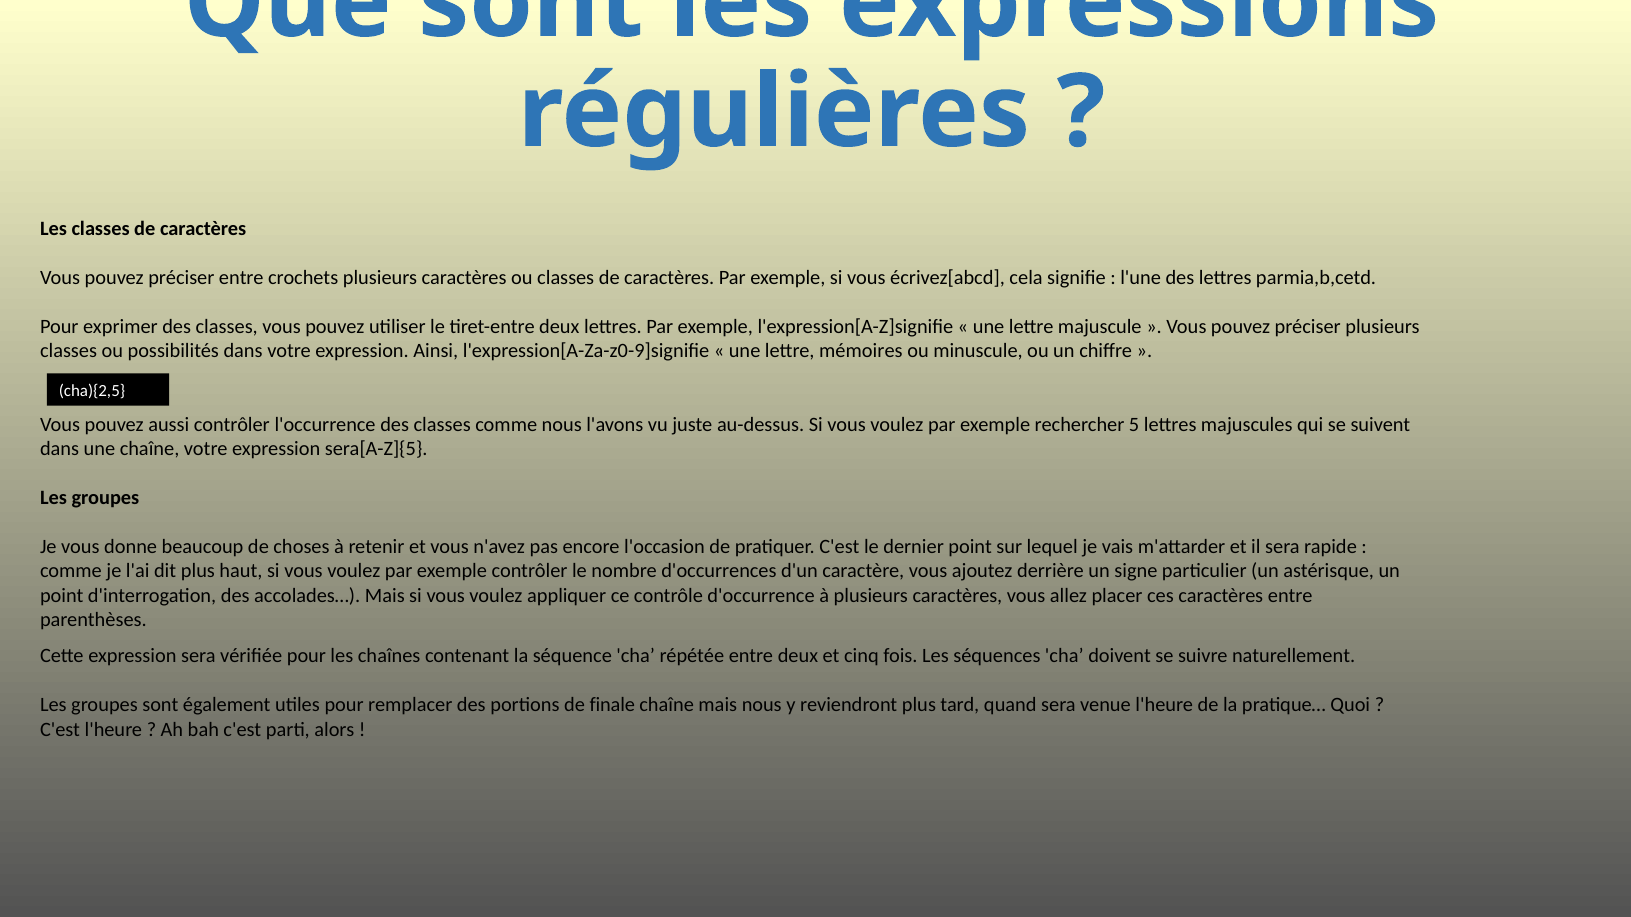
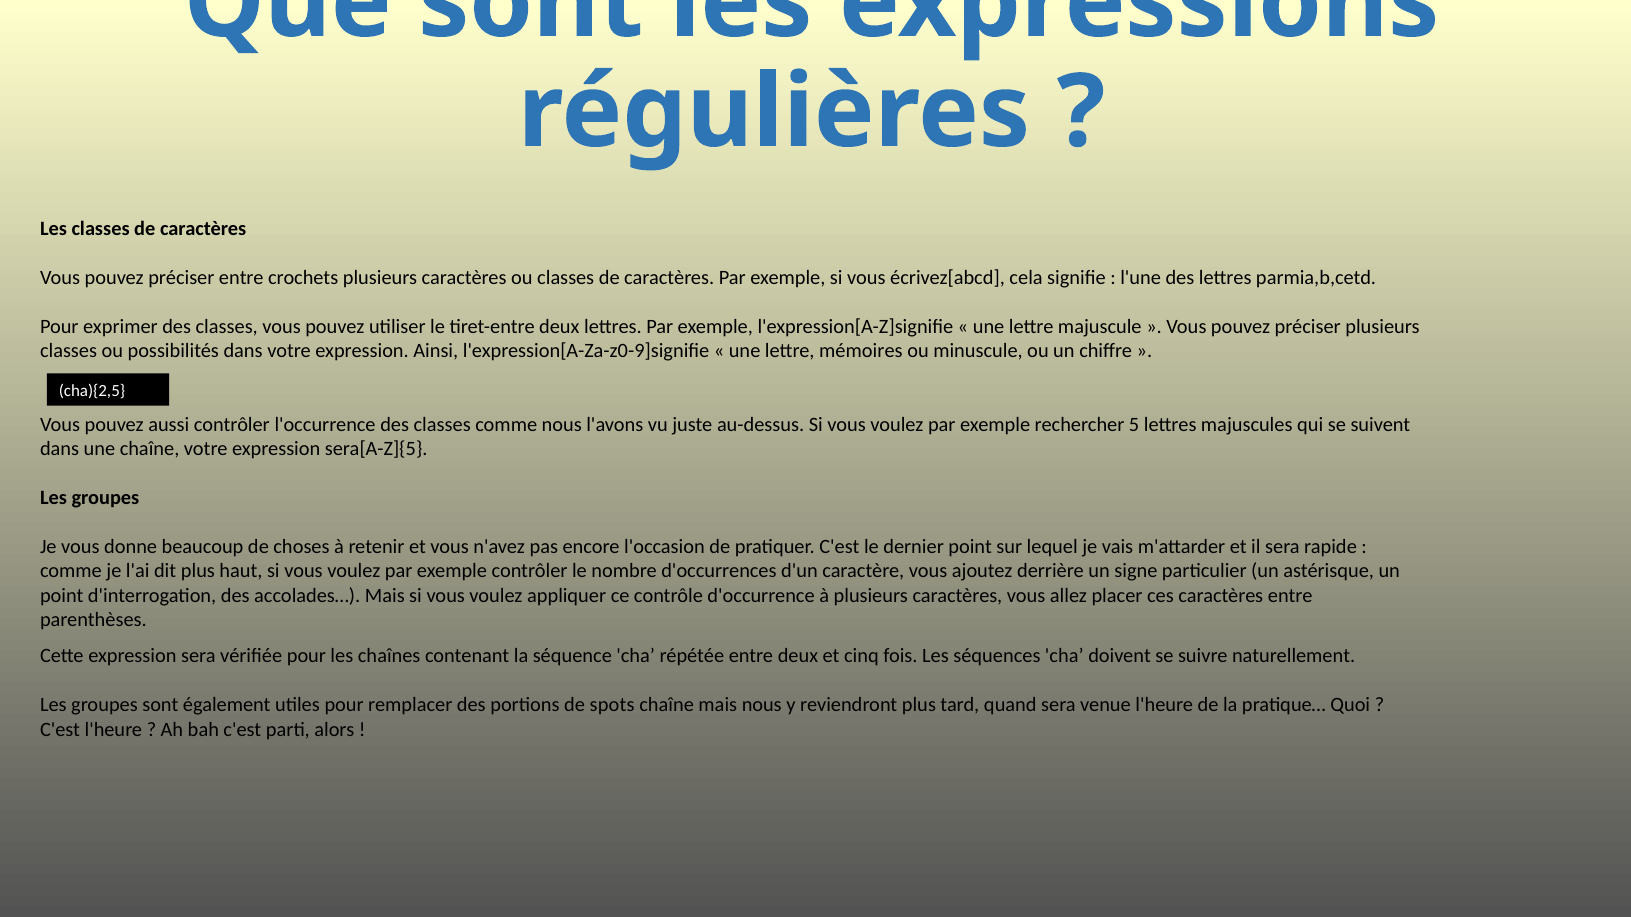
finale: finale -> spots
